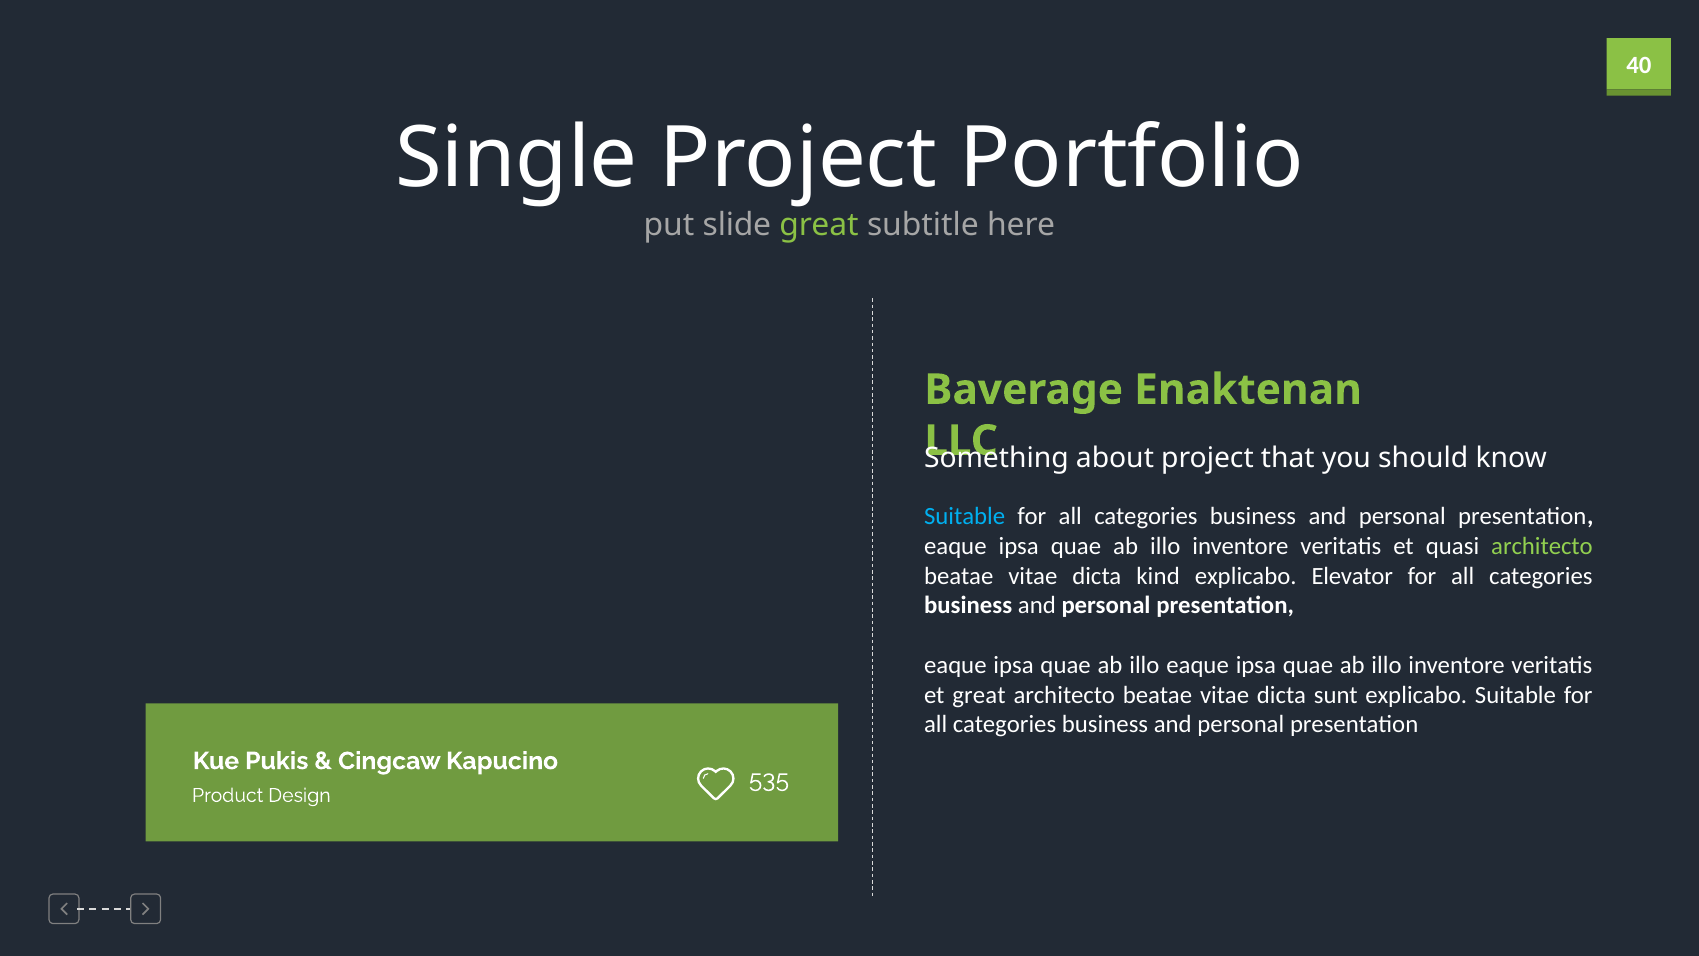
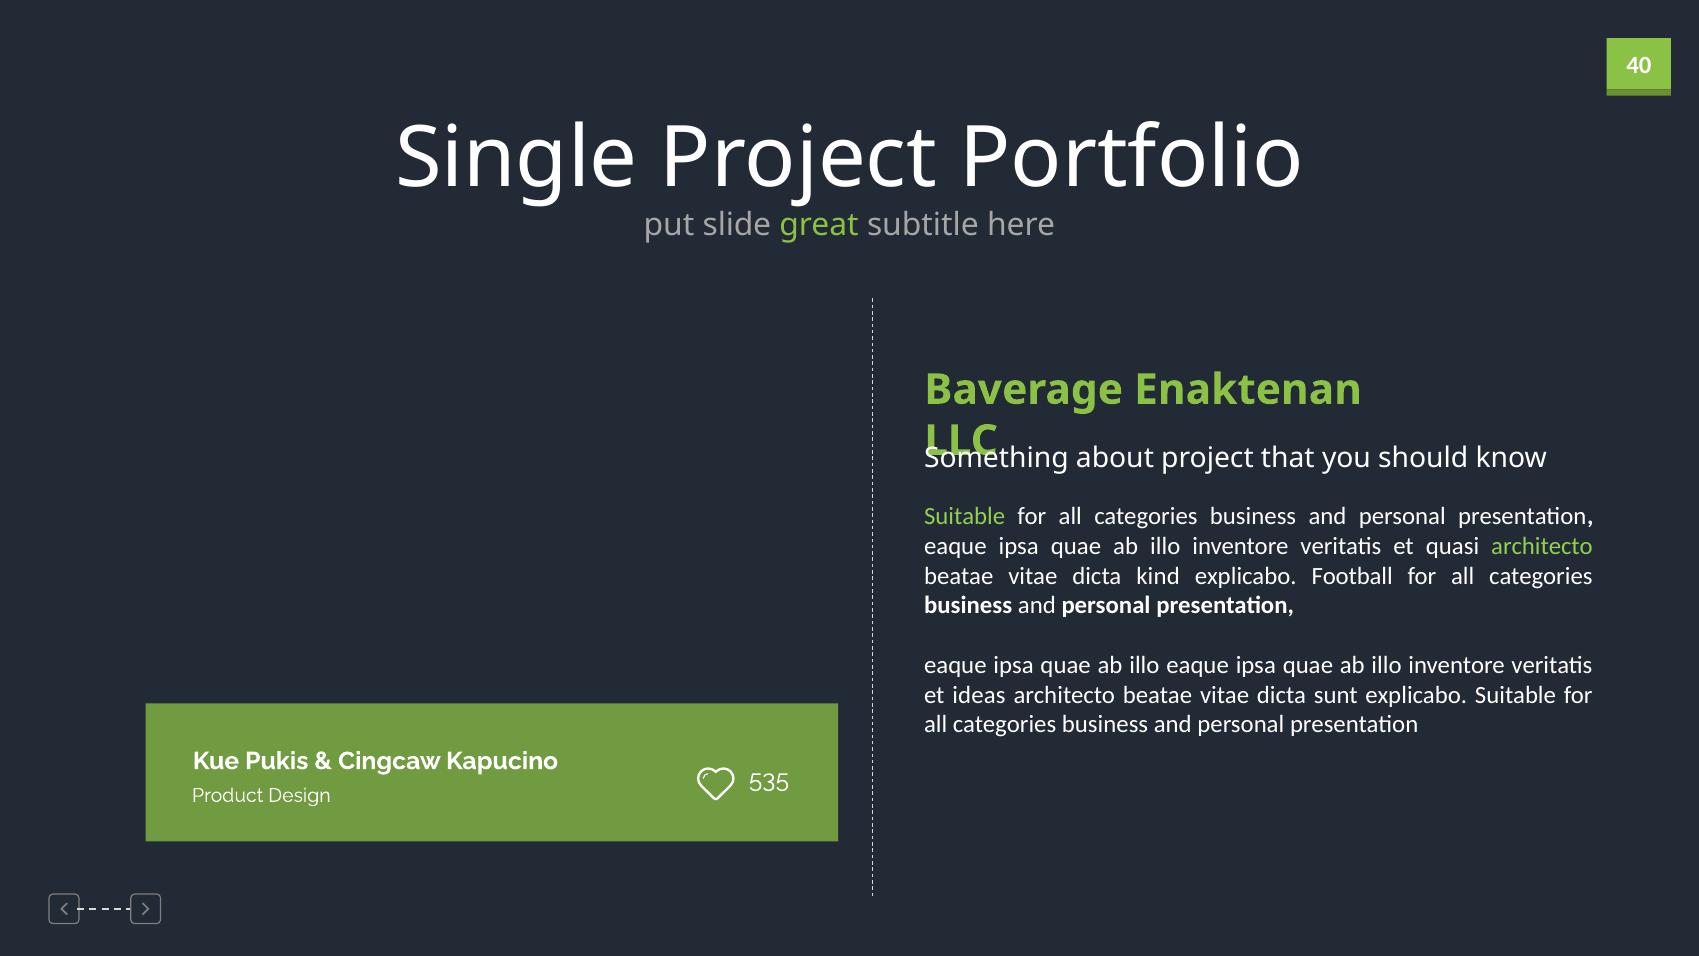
Suitable at (965, 516) colour: light blue -> light green
Elevator: Elevator -> Football
et great: great -> ideas
